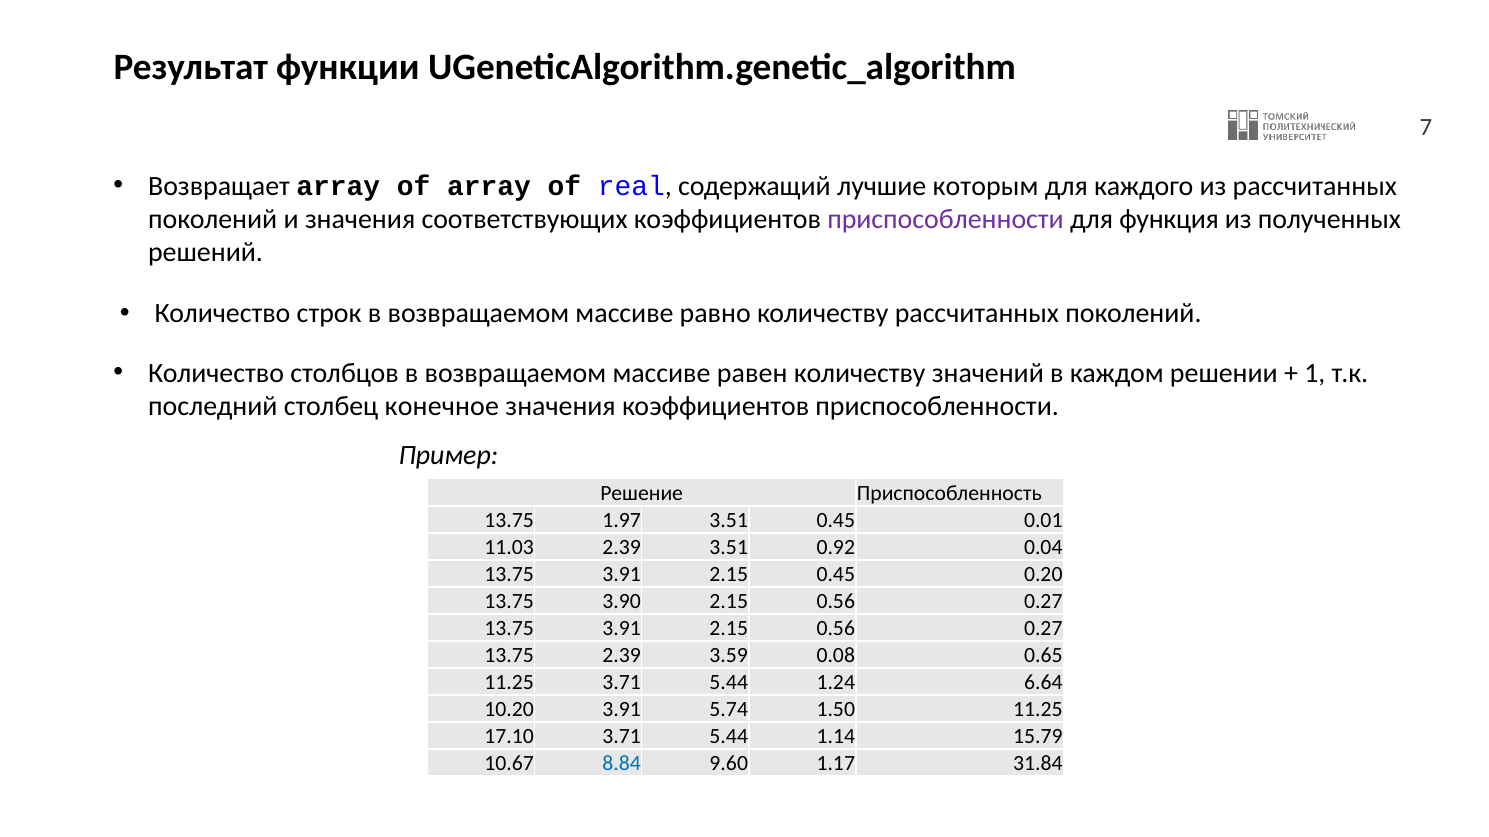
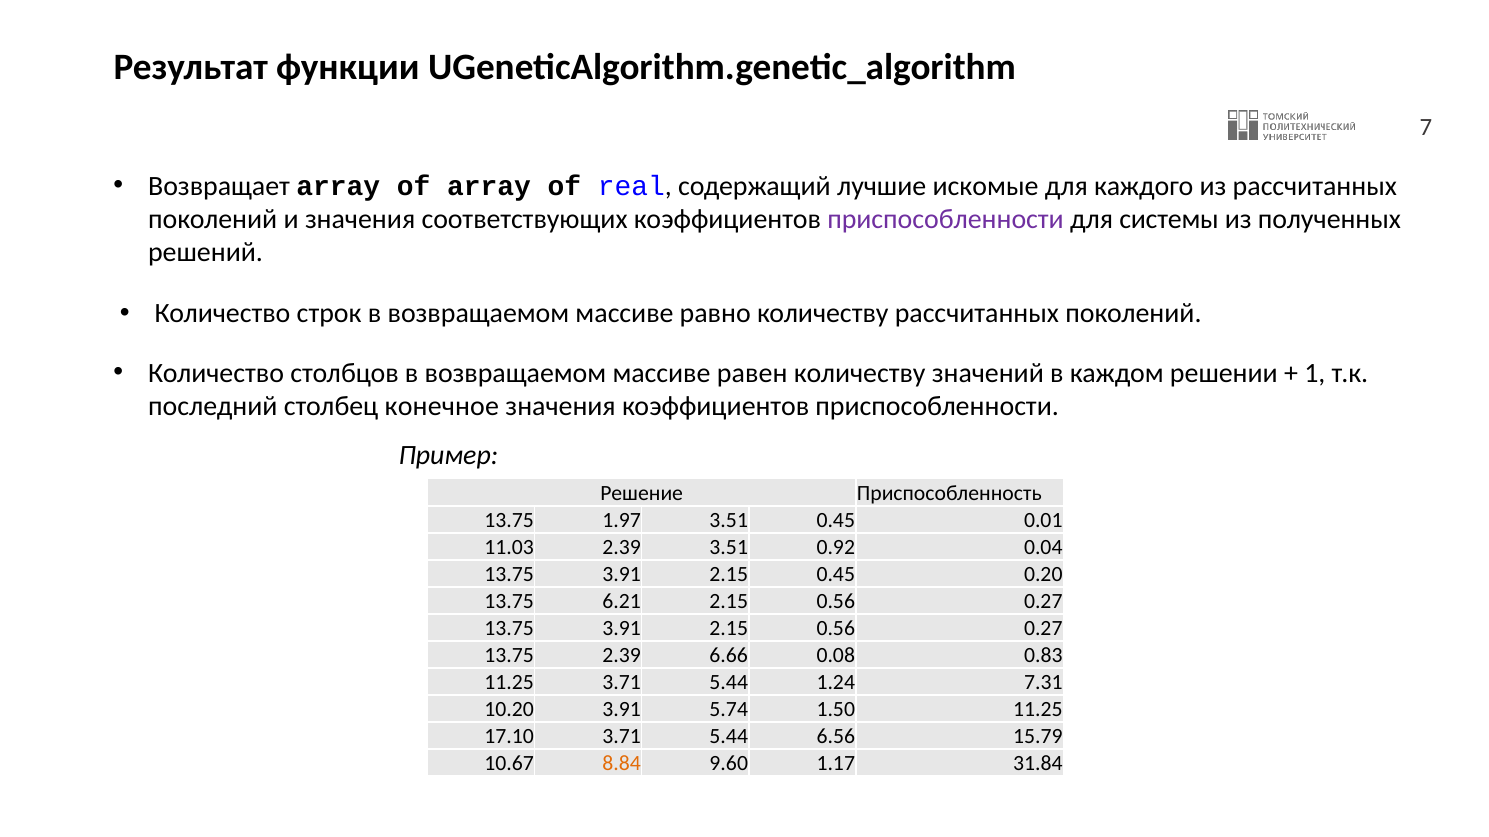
которым: которым -> искомые
функция: функция -> системы
3.90: 3.90 -> 6.21
3.59: 3.59 -> 6.66
0.65: 0.65 -> 0.83
6.64: 6.64 -> 7.31
1.14: 1.14 -> 6.56
8.84 colour: blue -> orange
